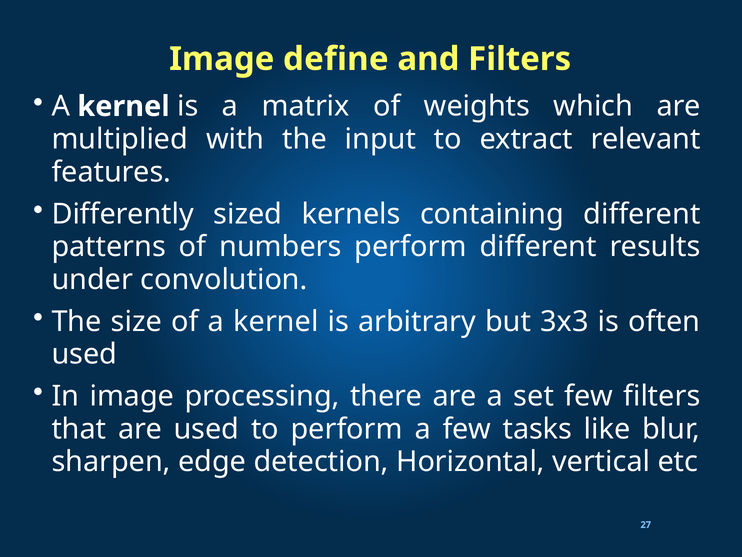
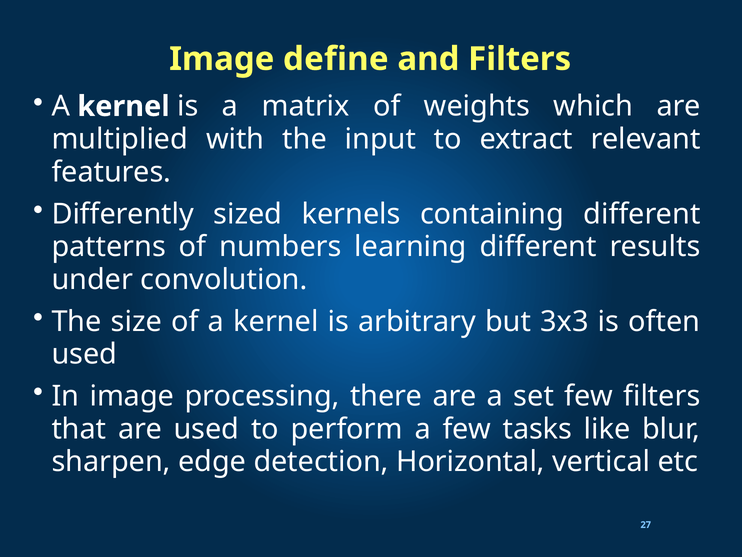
numbers perform: perform -> learning
